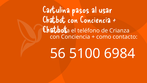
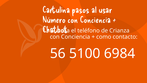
Chatbot at (54, 20): Chatbot -> Número
